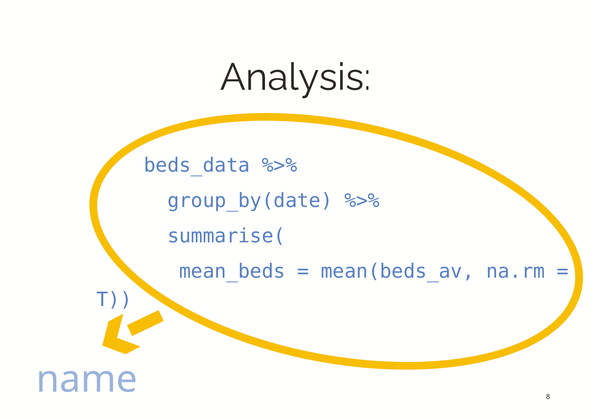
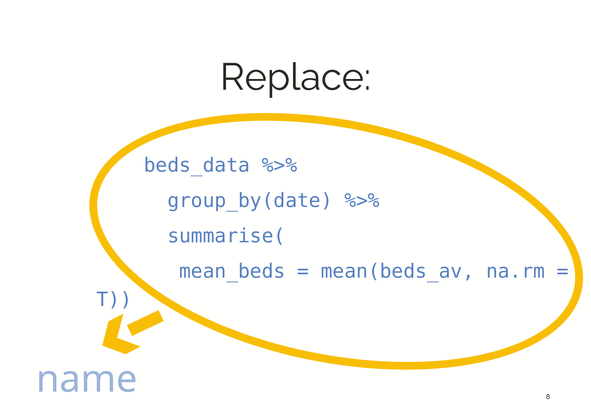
Analysis: Analysis -> Replace
